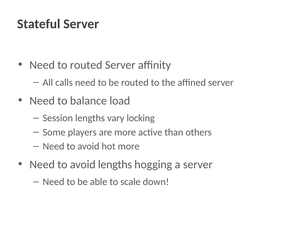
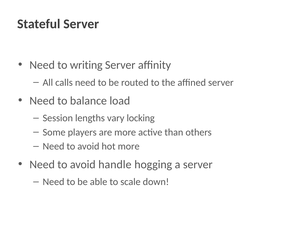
to routed: routed -> writing
avoid lengths: lengths -> handle
